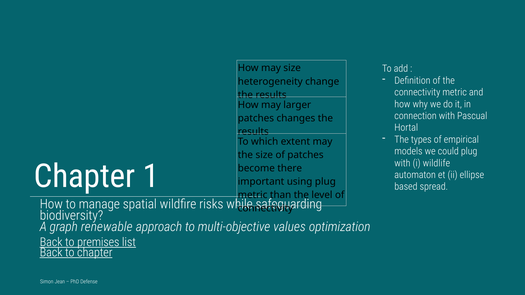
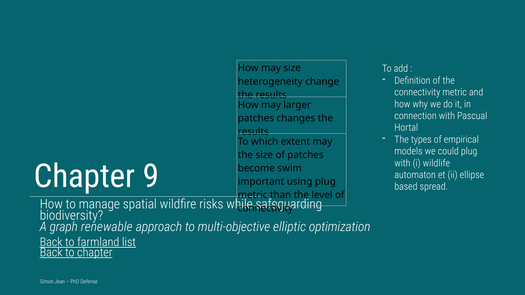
1: 1 -> 9
there: there -> swim
values: values -> elliptic
premises: premises -> farmland
